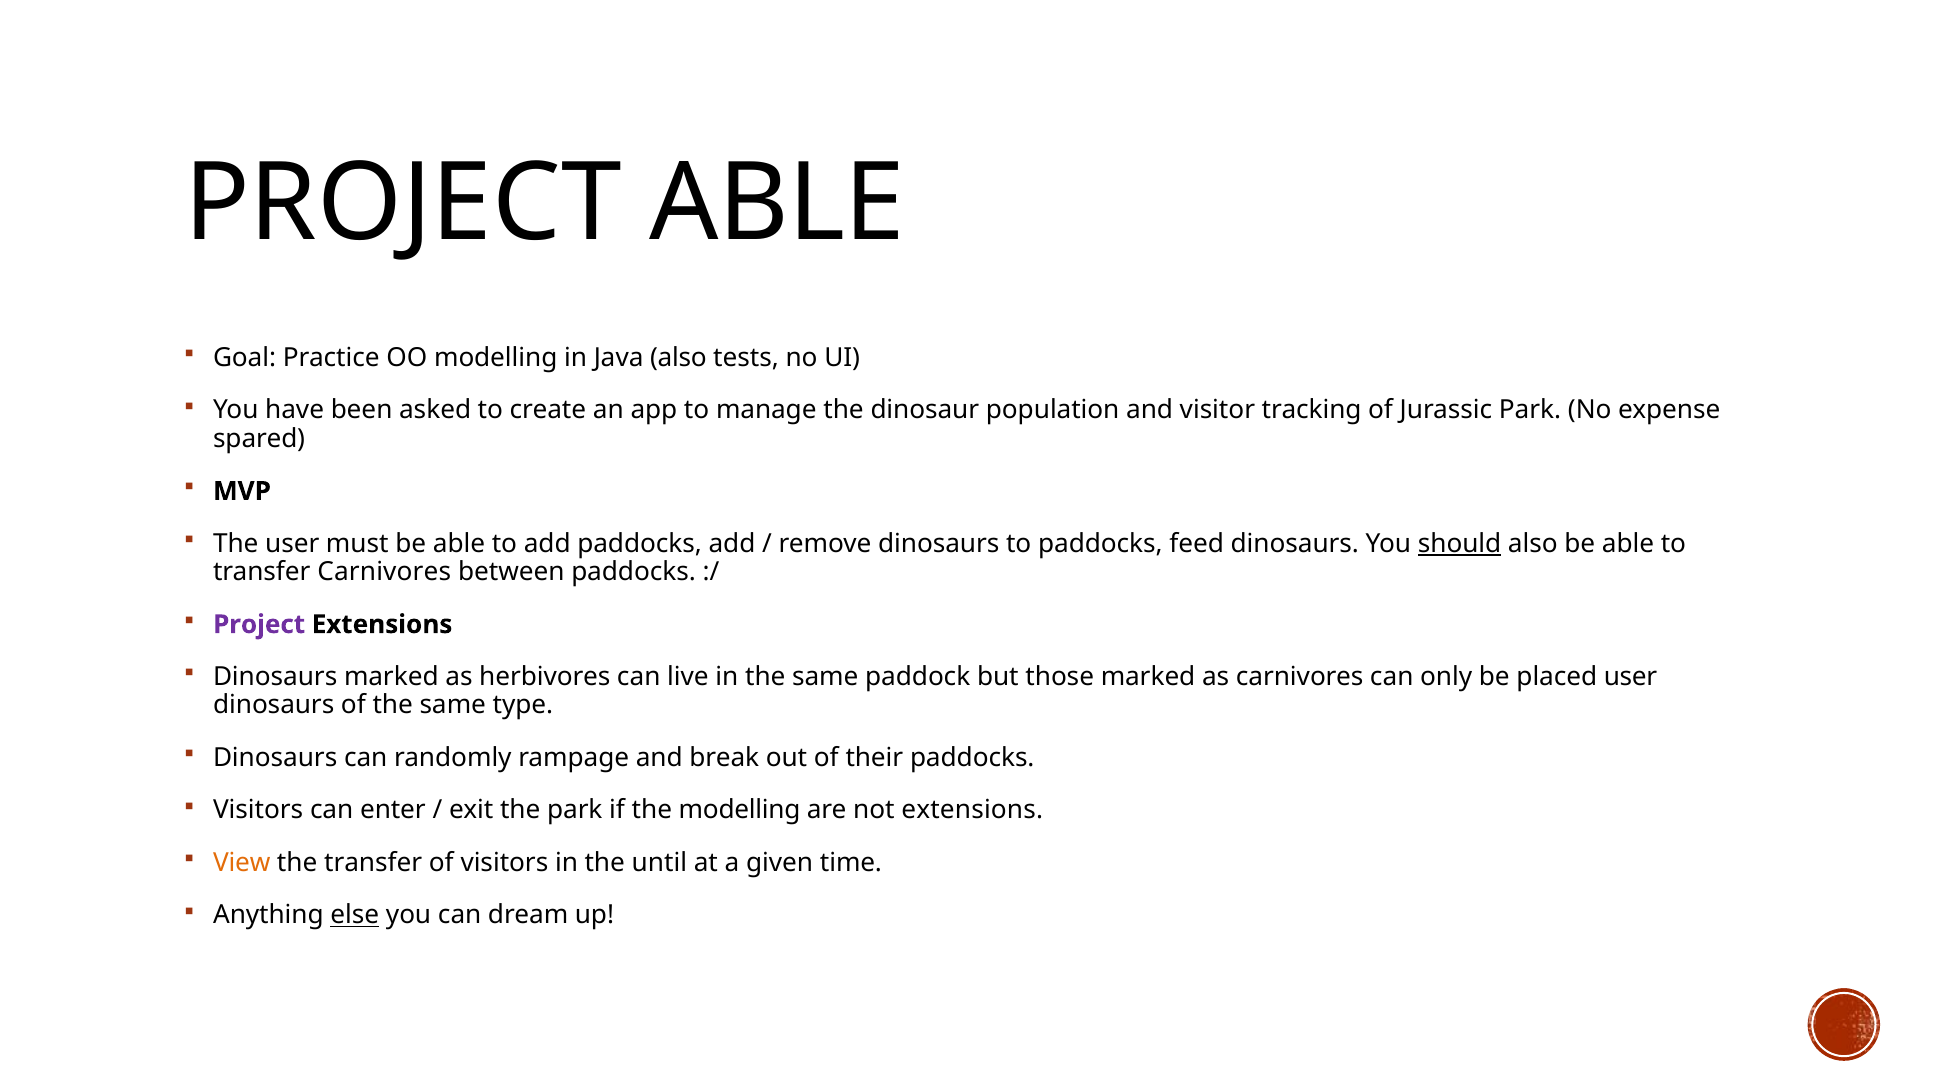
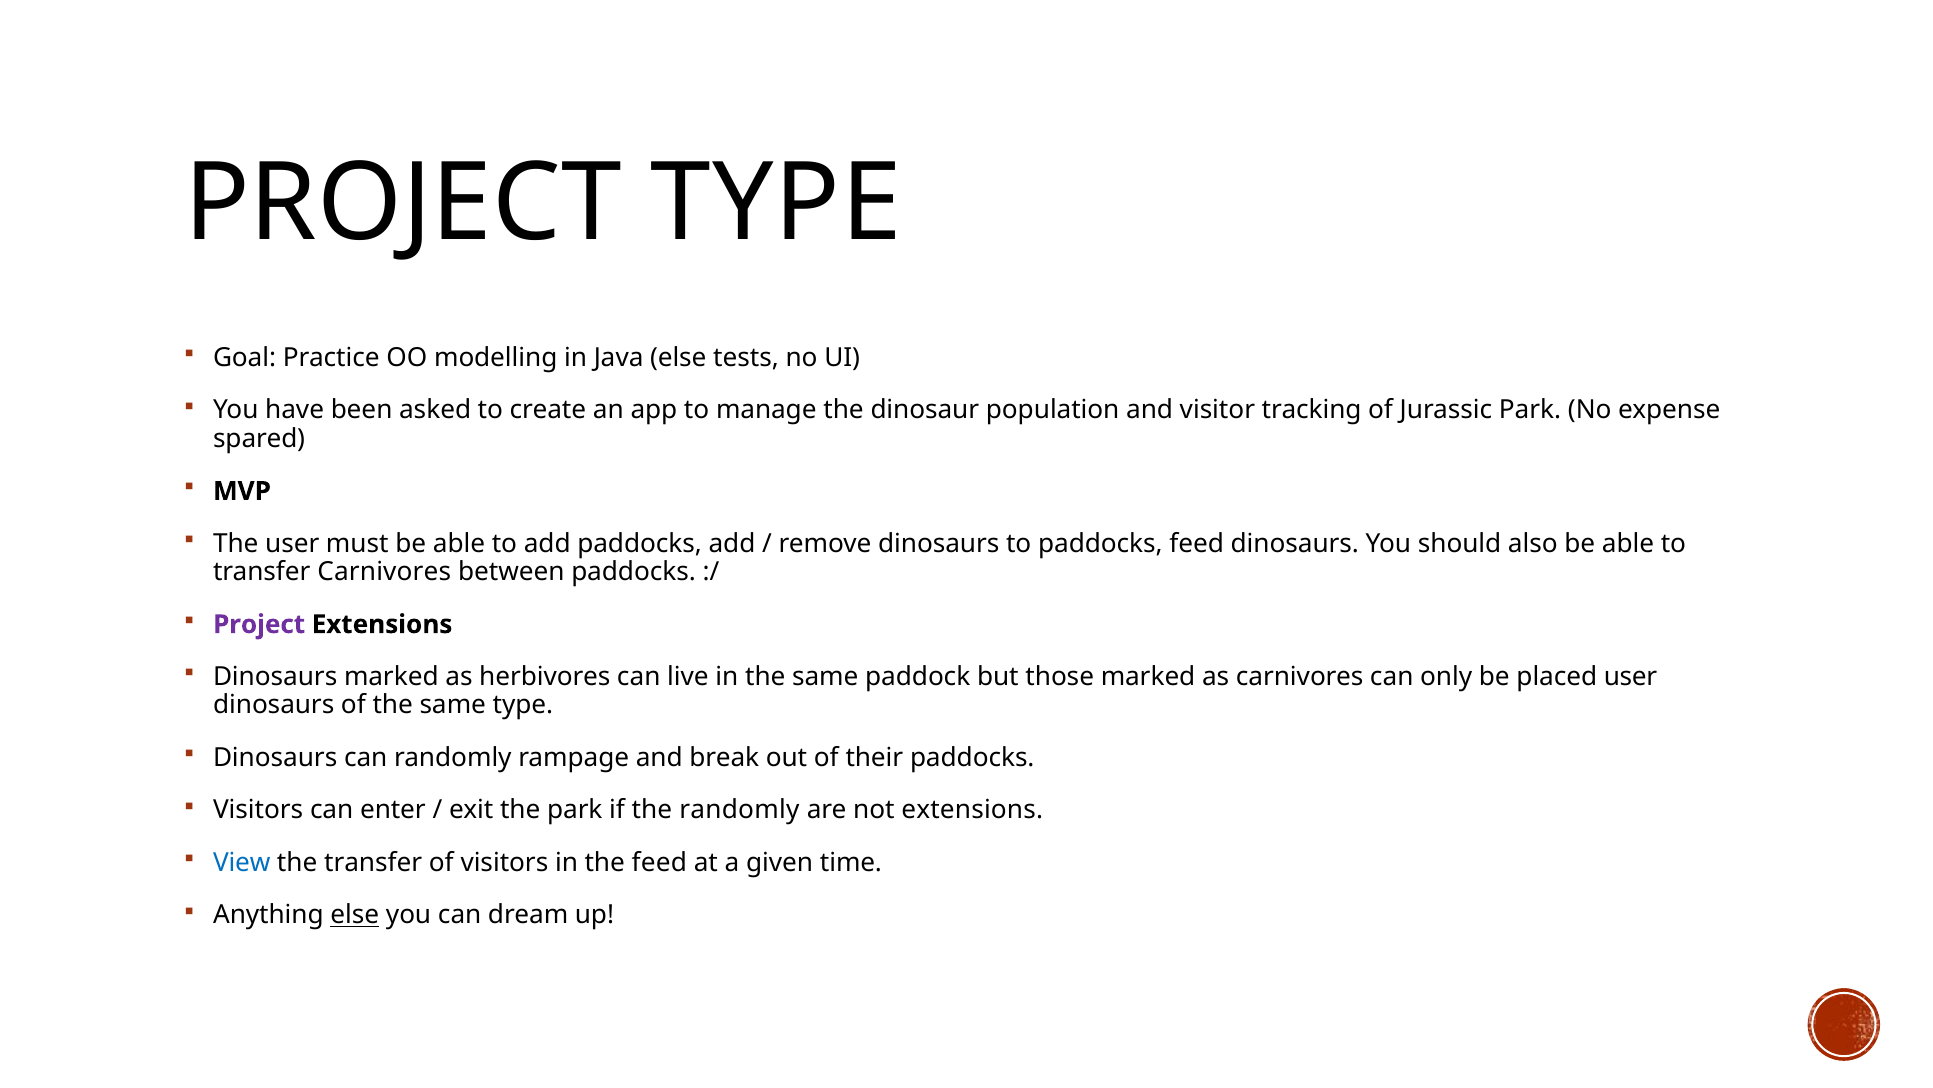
PROJECT ABLE: ABLE -> TYPE
Java also: also -> else
should underline: present -> none
the modelling: modelling -> randomly
View colour: orange -> blue
the until: until -> feed
